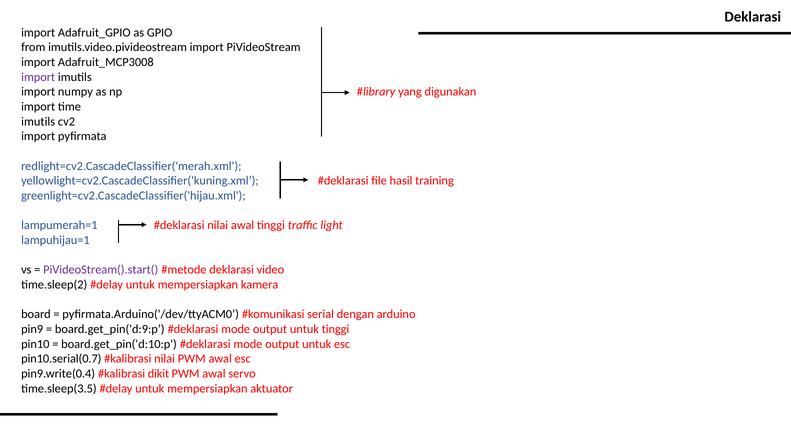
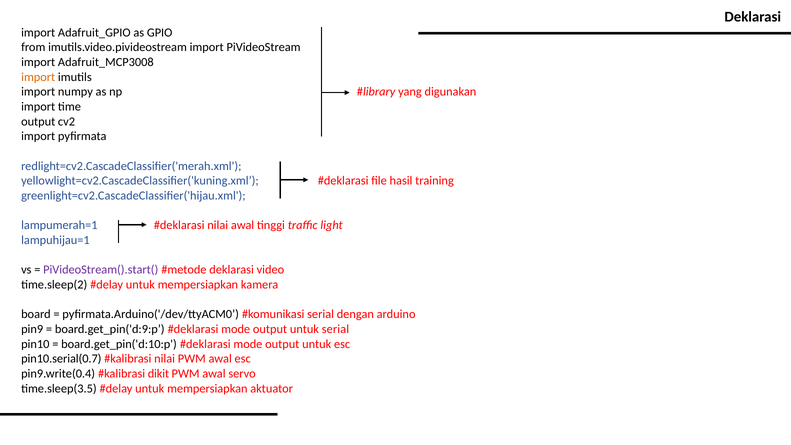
import at (38, 77) colour: purple -> orange
imutils at (38, 121): imutils -> output
untuk tinggi: tinggi -> serial
